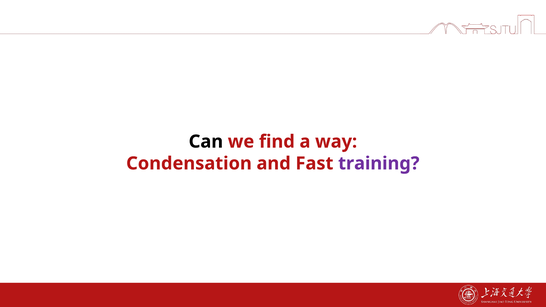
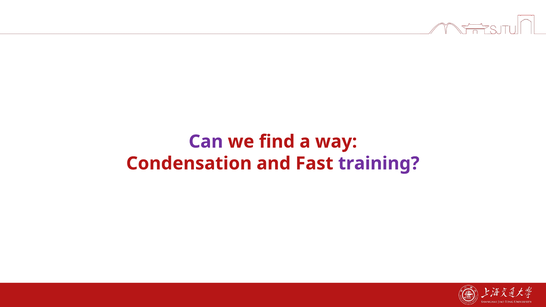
Can colour: black -> purple
